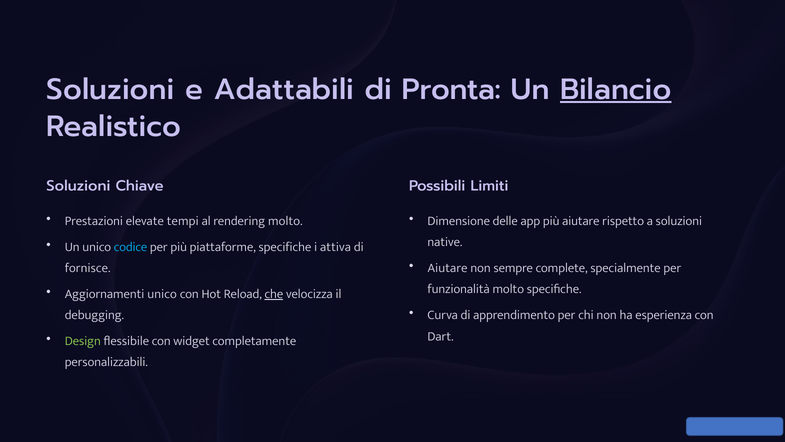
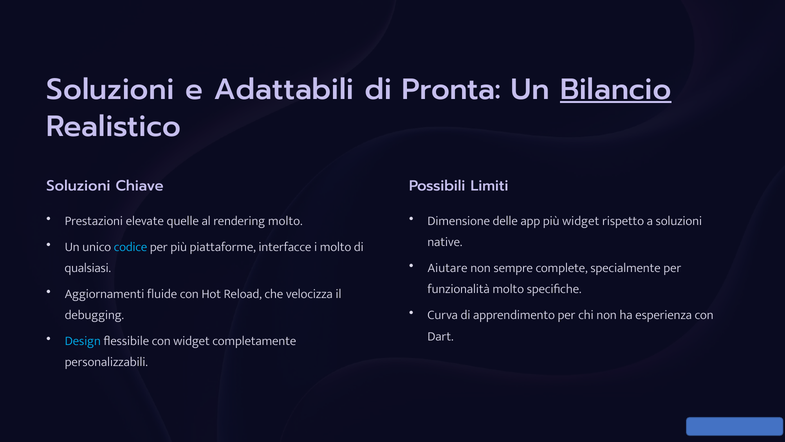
tempi: tempi -> quelle
più aiutare: aiutare -> widget
piattaforme specifiche: specifiche -> interfacce
i attiva: attiva -> molto
fornisce: fornisce -> qualsiasi
Aggiornamenti unico: unico -> fluide
che underline: present -> none
Design colour: light green -> light blue
